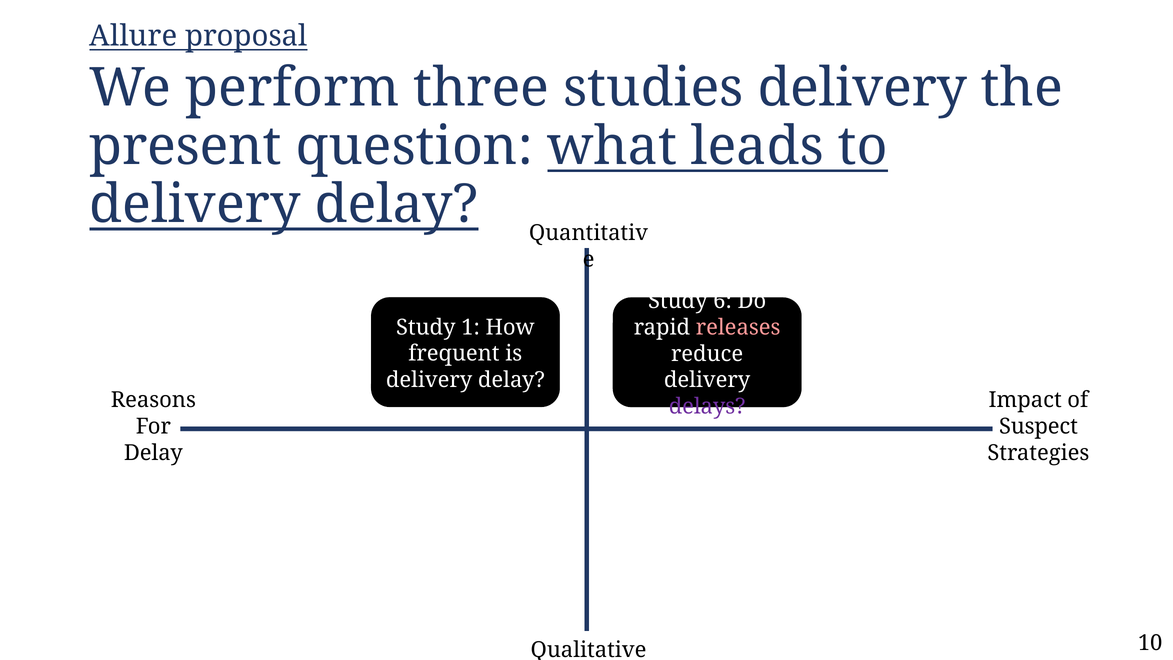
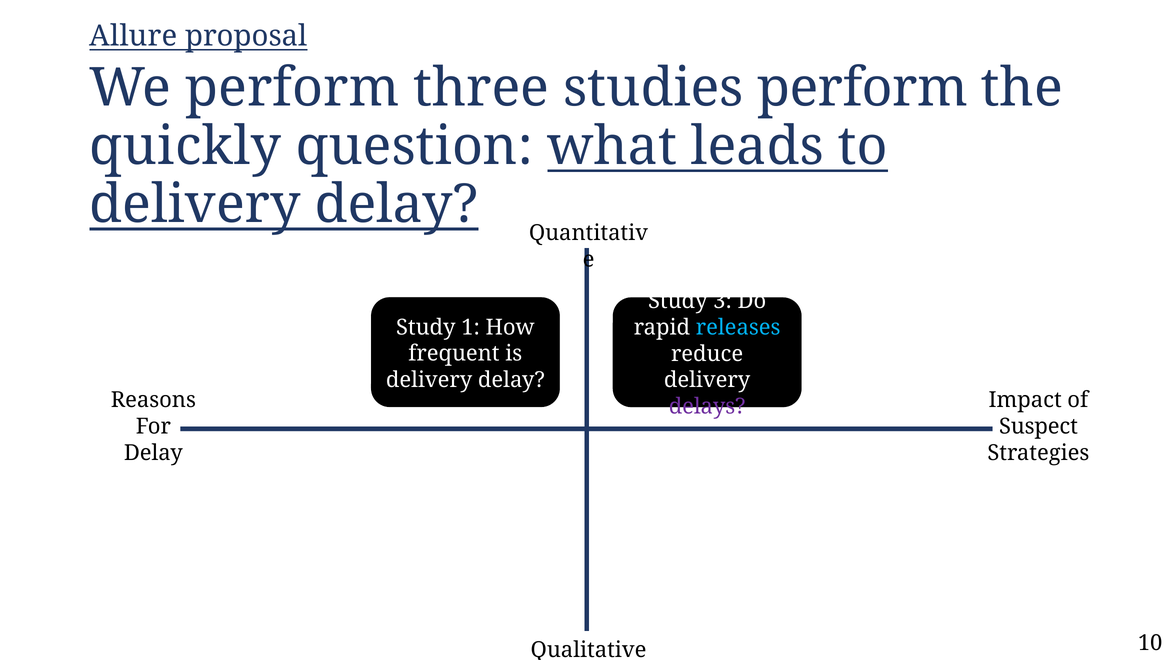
studies delivery: delivery -> perform
present: present -> quickly
6: 6 -> 3
releases colour: pink -> light blue
